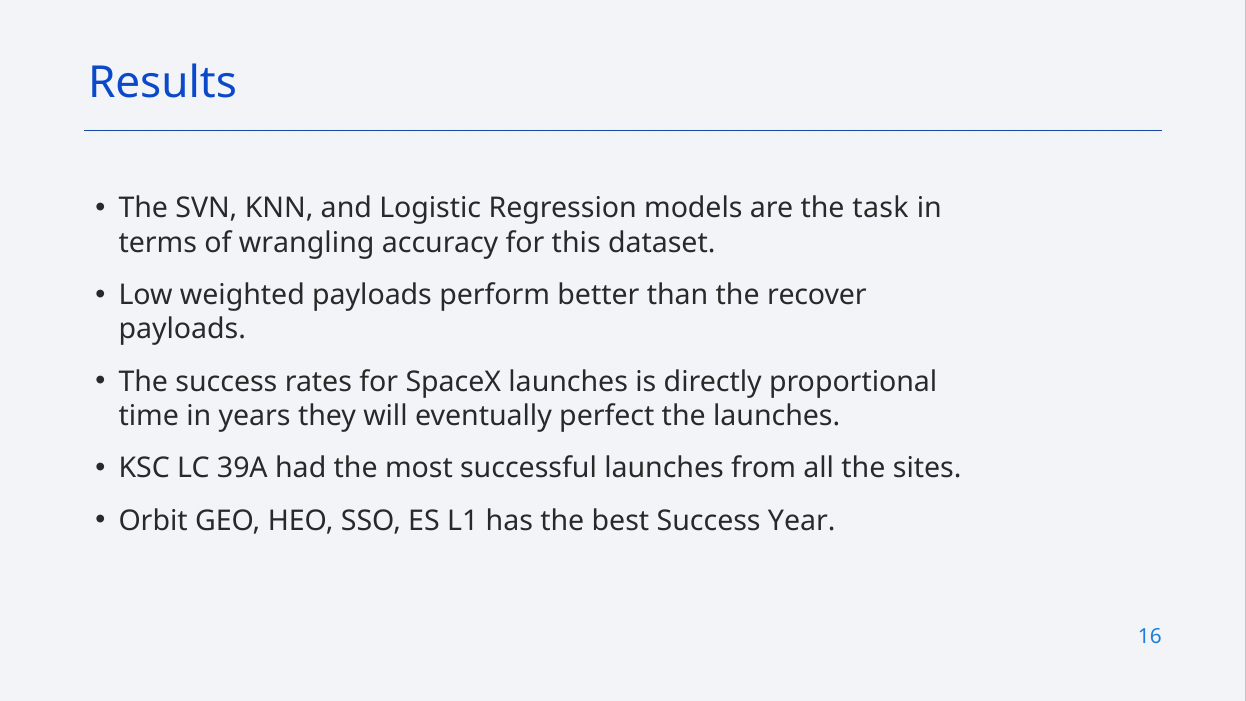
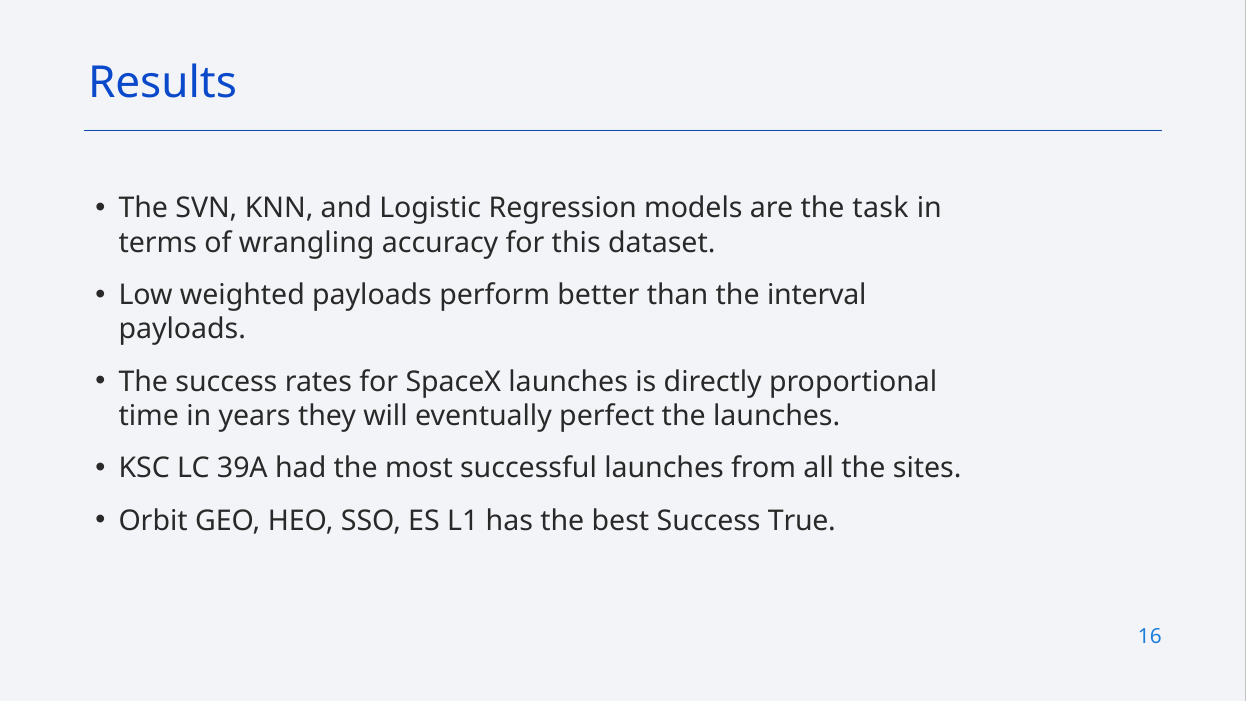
recover: recover -> interval
Year: Year -> True
